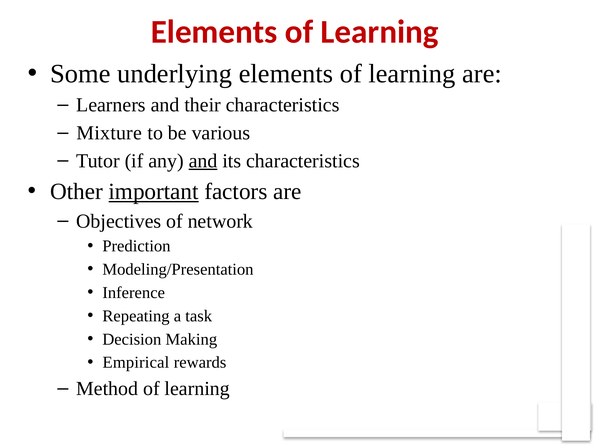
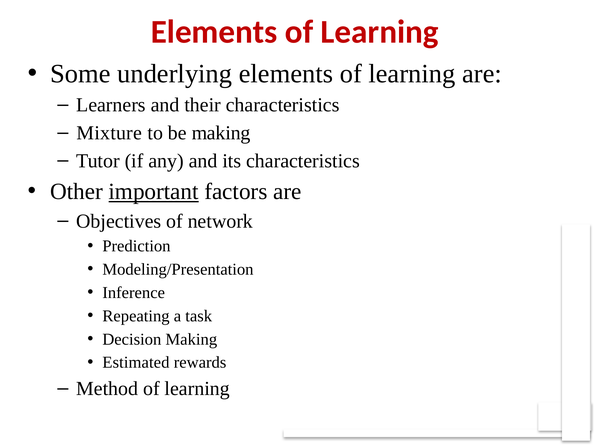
be various: various -> making
and at (203, 161) underline: present -> none
Empirical: Empirical -> Estimated
